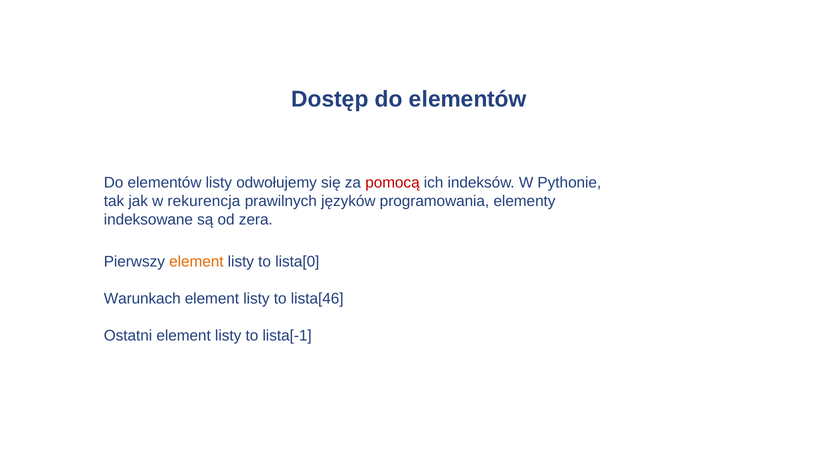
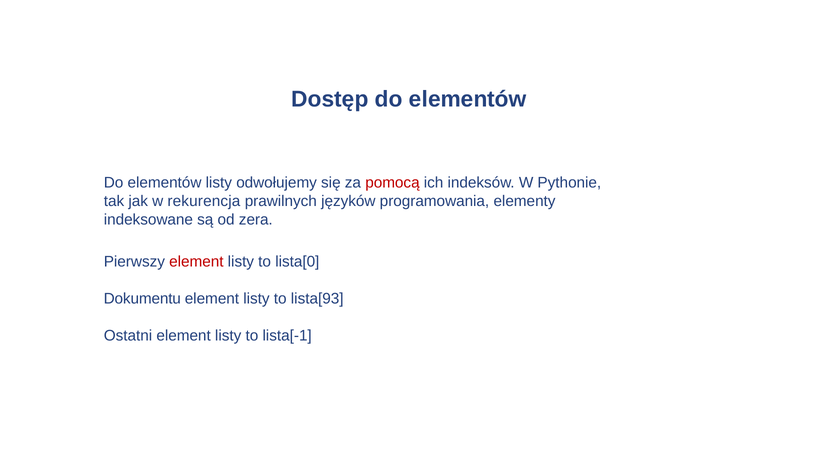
element at (196, 262) colour: orange -> red
Warunkach: Warunkach -> Dokumentu
lista[46: lista[46 -> lista[93
